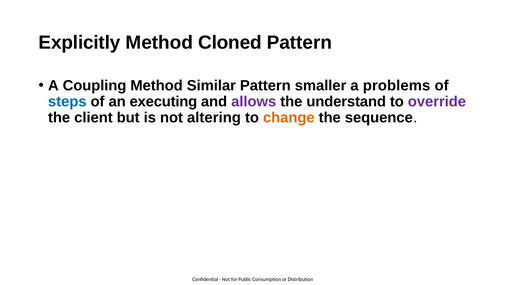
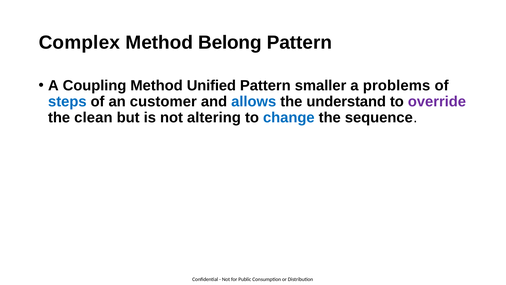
Explicitly: Explicitly -> Complex
Cloned: Cloned -> Belong
Similar: Similar -> Unified
executing: executing -> customer
allows colour: purple -> blue
client: client -> clean
change colour: orange -> blue
